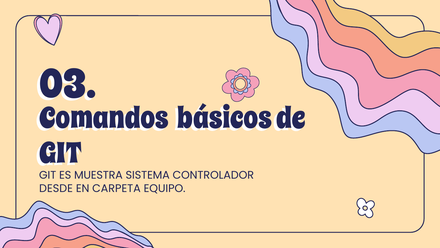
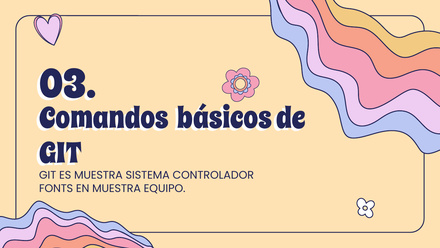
DESDE: DESDE -> FONTS
EN CARPETA: CARPETA -> MUESTRA
